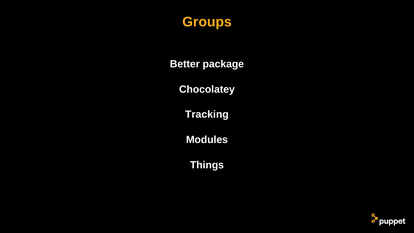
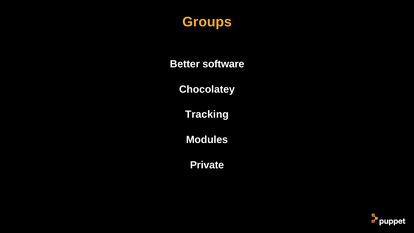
package: package -> software
Things: Things -> Private
